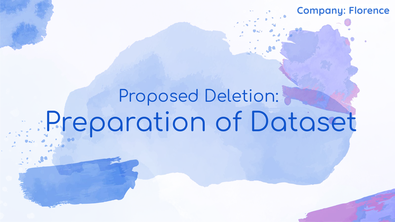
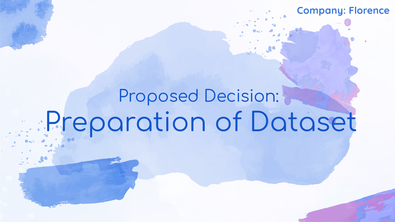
Deletion: Deletion -> Decision
